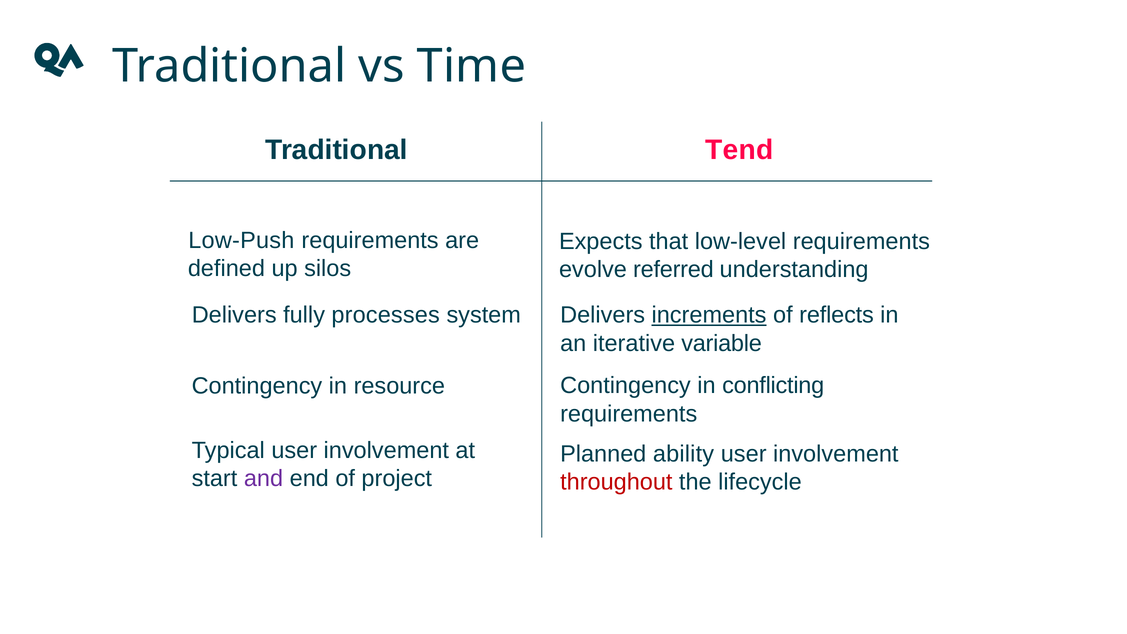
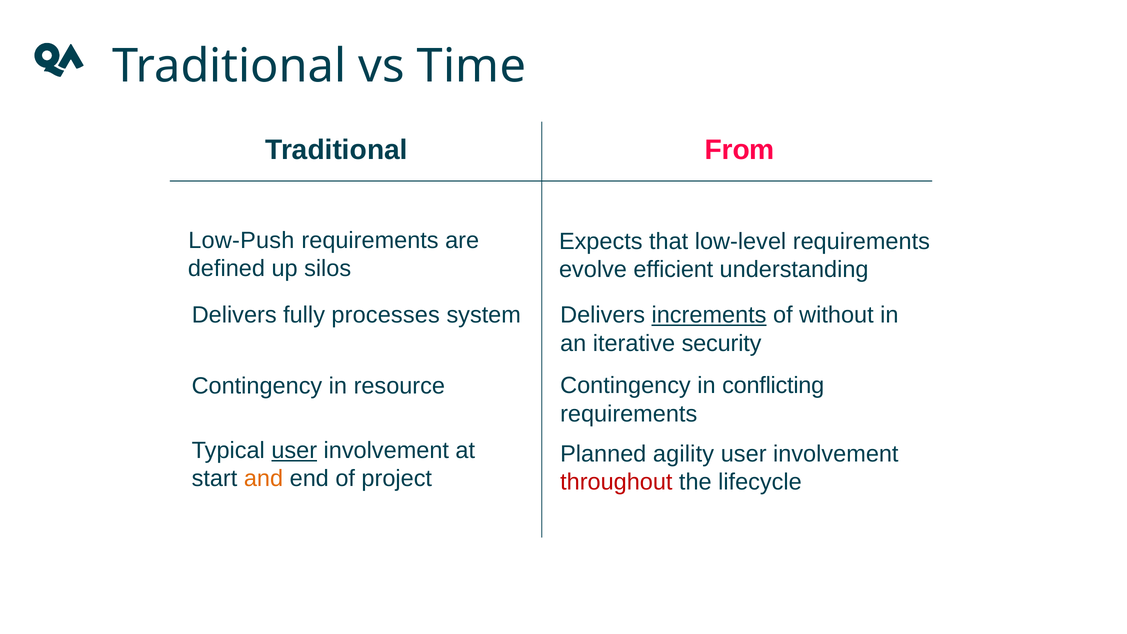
Tend: Tend -> From
referred: referred -> efficient
reflects: reflects -> without
variable: variable -> security
user at (294, 451) underline: none -> present
ability: ability -> agility
and colour: purple -> orange
